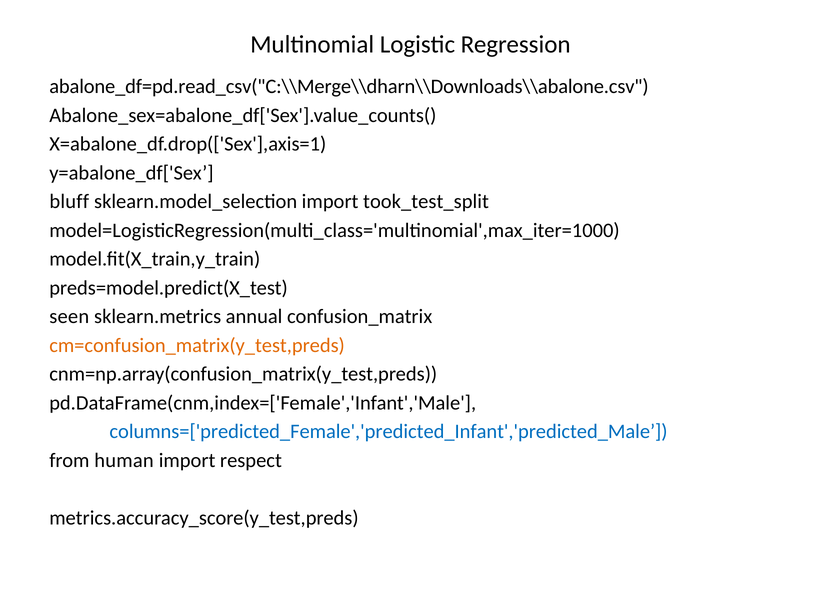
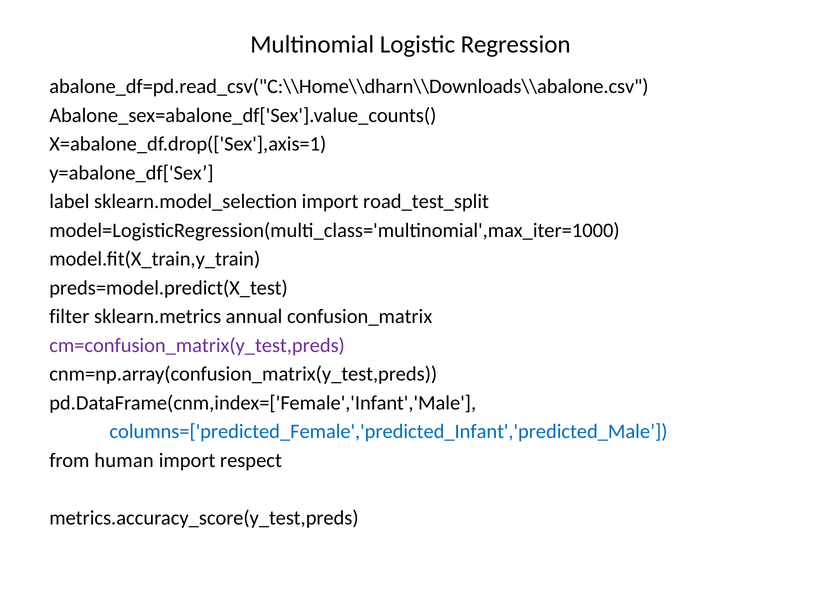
abalone_df=pd.read_csv("C:\\Merge\\dharn\\Downloads\\abalone.csv: abalone_df=pd.read_csv("C:\\Merge\\dharn\\Downloads\\abalone.csv -> abalone_df=pd.read_csv("C:\\Home\\dharn\\Downloads\\abalone.csv
bluff: bluff -> label
took_test_split: took_test_split -> road_test_split
seen: seen -> filter
cm=confusion_matrix(y_test,preds colour: orange -> purple
